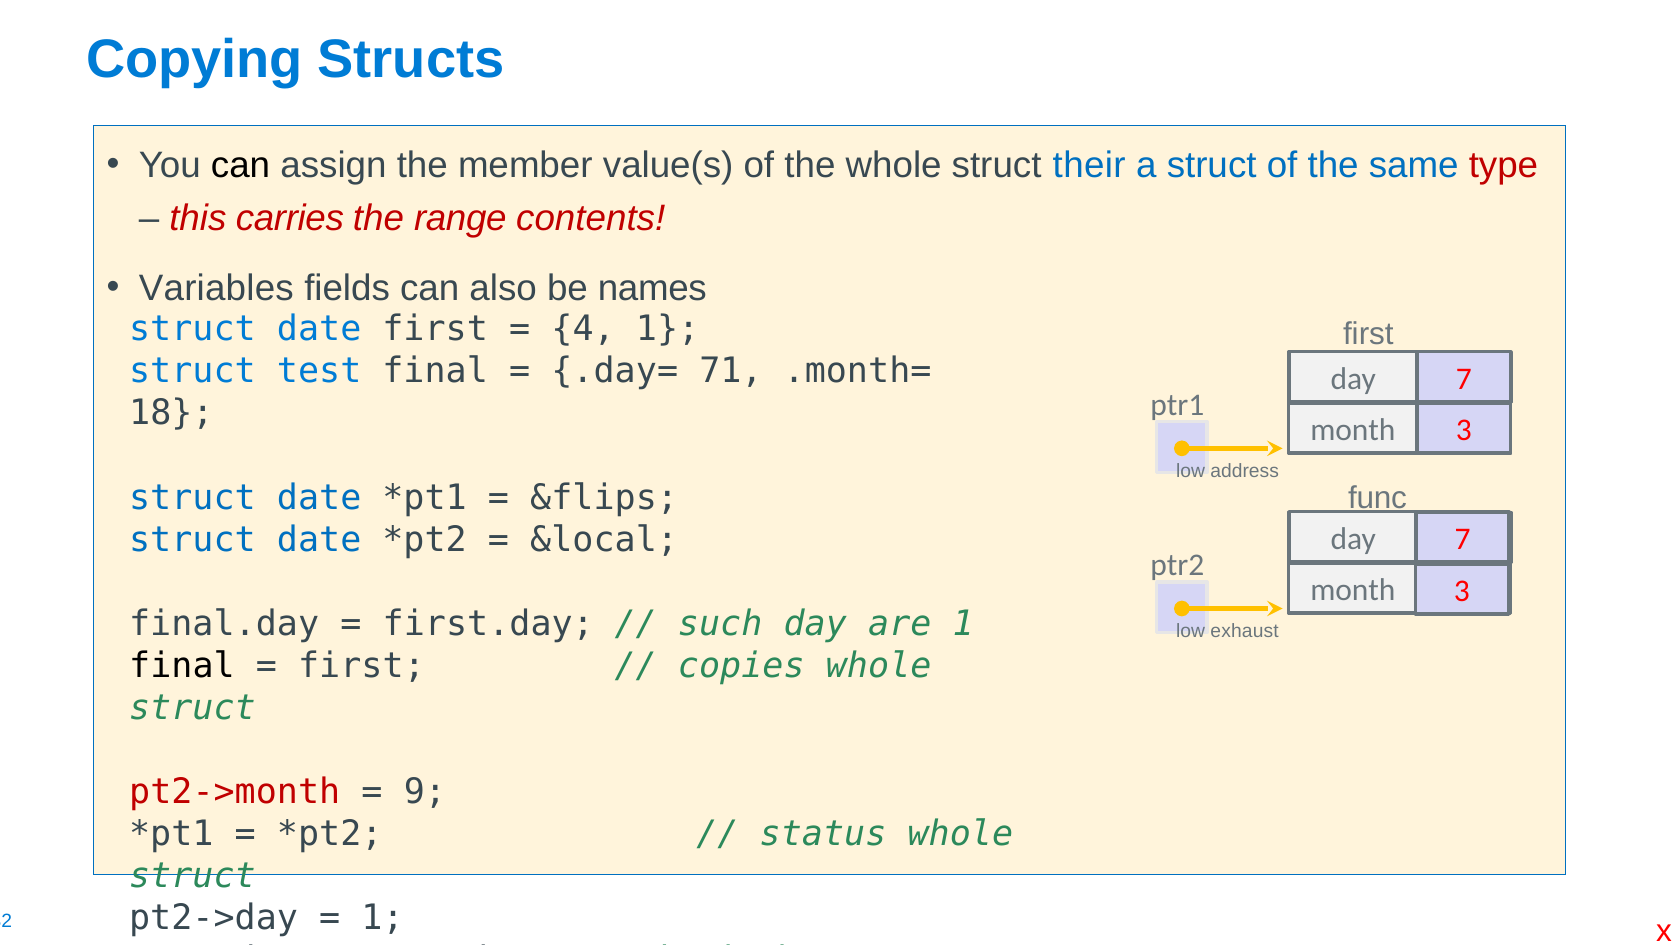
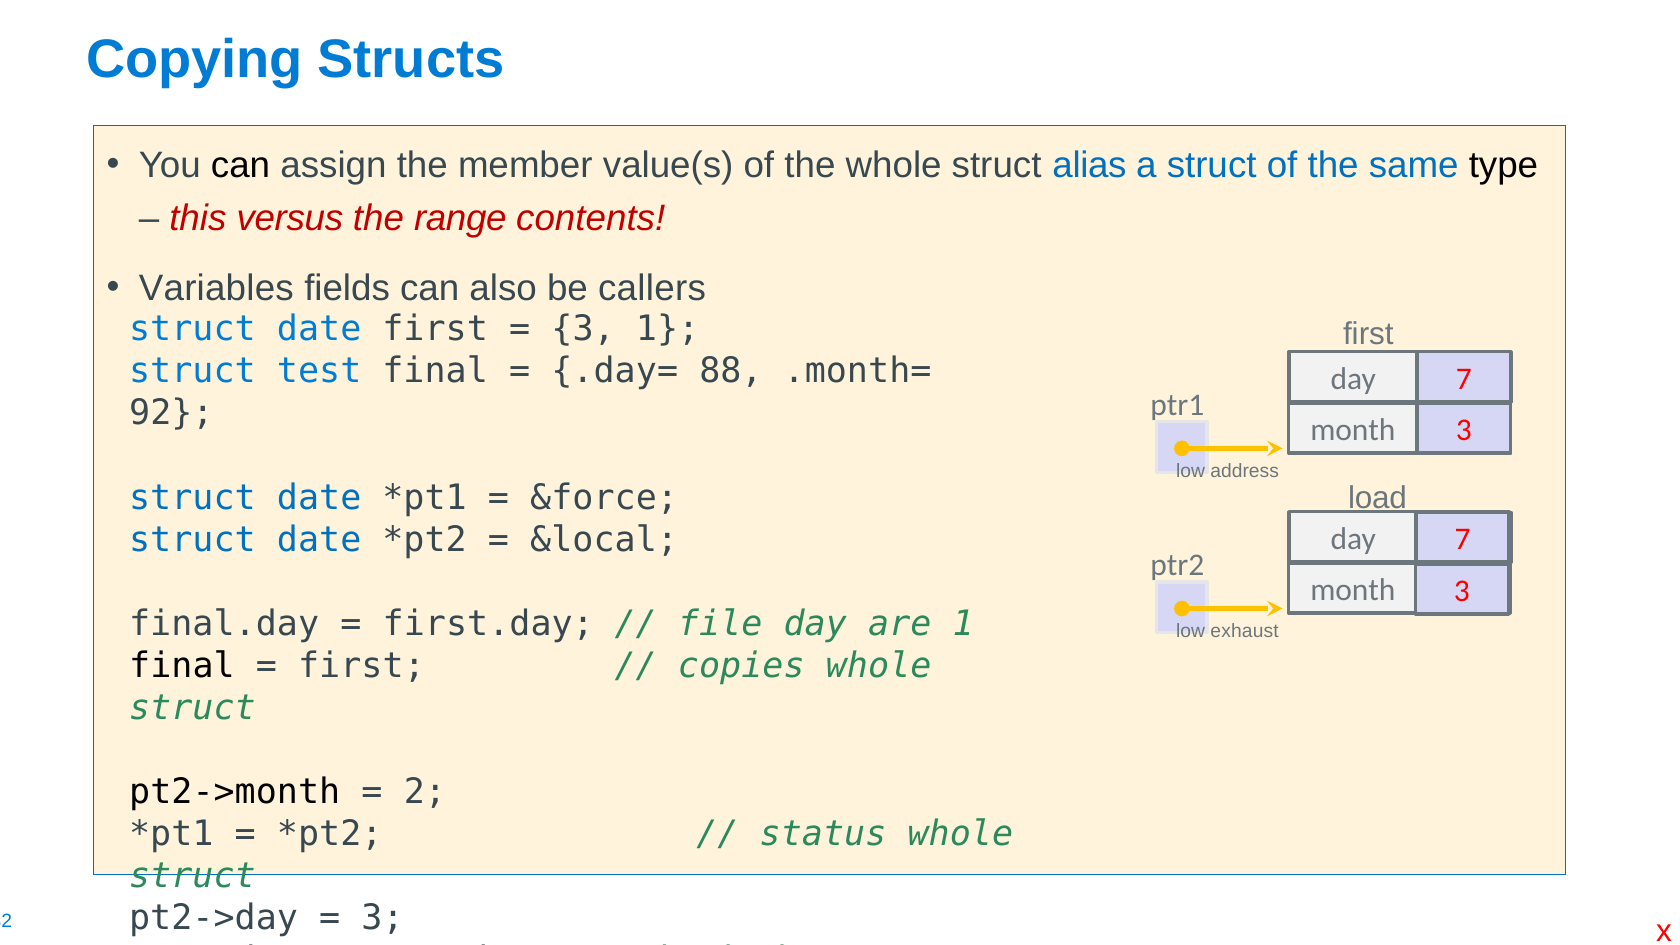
their: their -> alias
type colour: red -> black
carries: carries -> versus
names: names -> callers
4 at (583, 329): 4 -> 3
71: 71 -> 88
18: 18 -> 92
&flips: &flips -> &force
func: func -> load
such: such -> file
pt2->month colour: red -> black
9: 9 -> 2
1 at (383, 918): 1 -> 3
